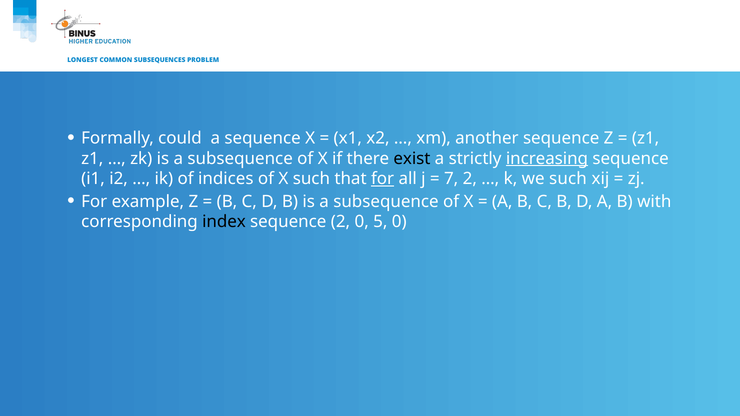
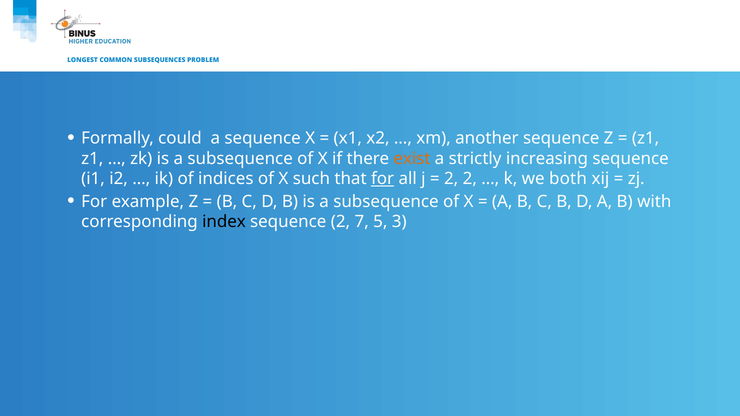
exist colour: black -> orange
increasing underline: present -> none
7 at (451, 179): 7 -> 2
we such: such -> both
2 0: 0 -> 7
5 0: 0 -> 3
